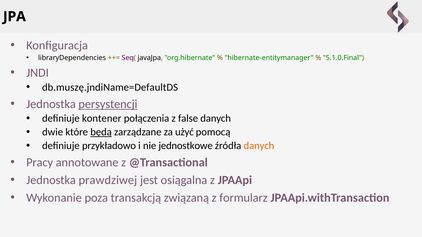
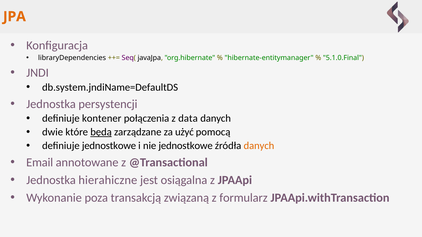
JPA colour: black -> orange
db.muszę.jndiName=DefaultDS: db.muszę.jndiName=DefaultDS -> db.system.jndiName=DefaultDS
persystencji underline: present -> none
false: false -> data
definiuje przykładowo: przykładowo -> jednostkowe
Pracy: Pracy -> Email
prawdziwej: prawdziwej -> hierahiczne
